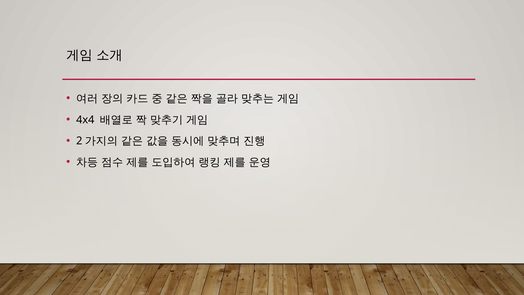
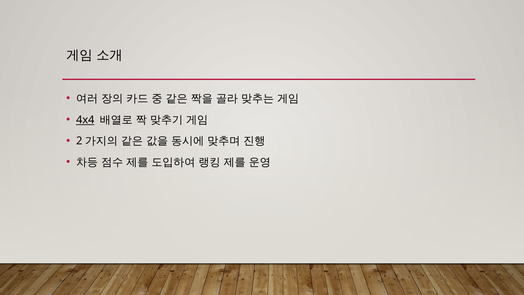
4x4 underline: none -> present
